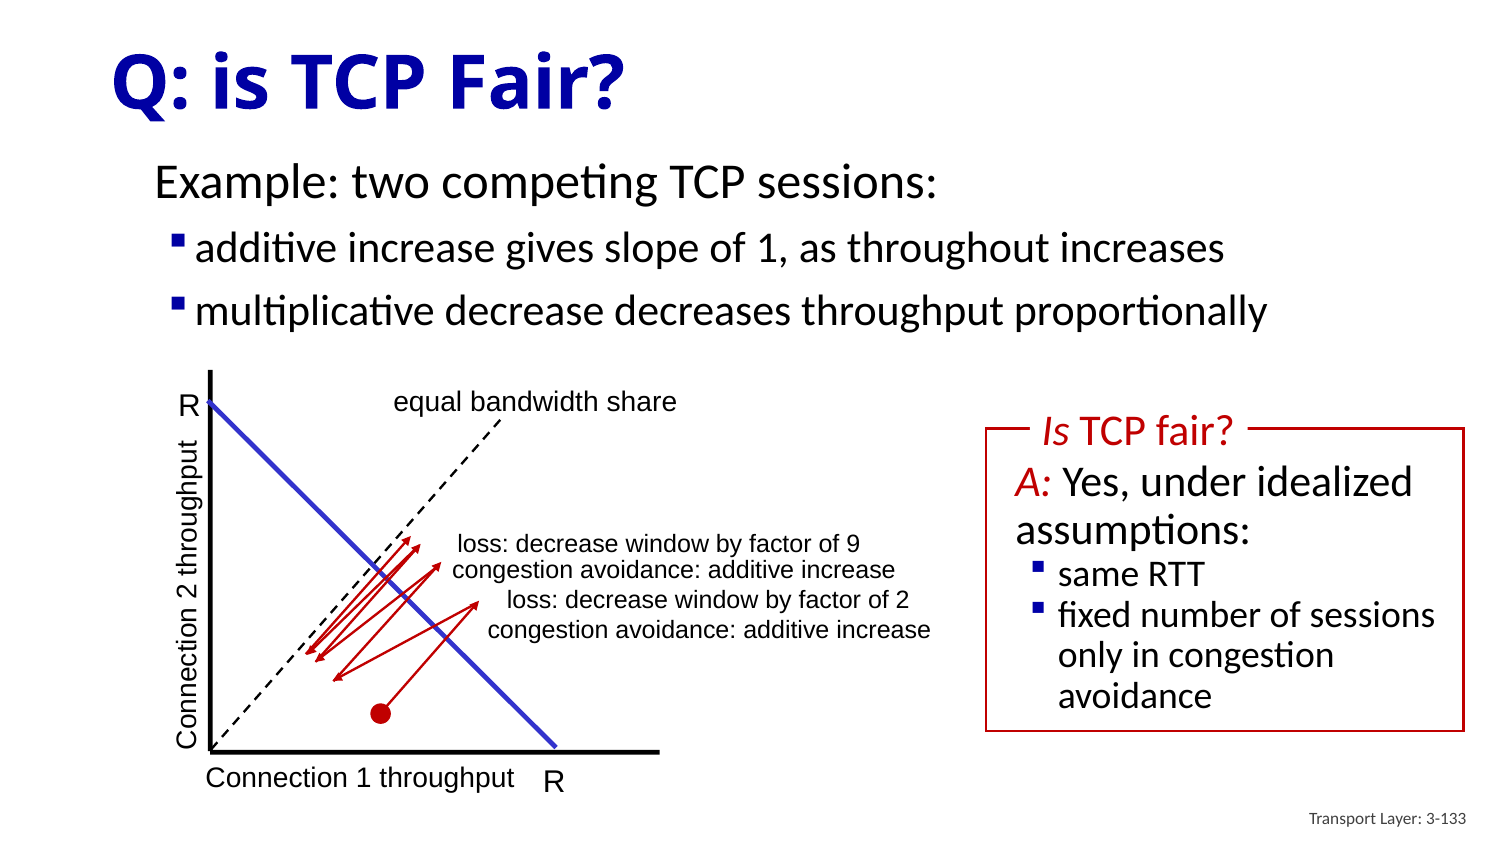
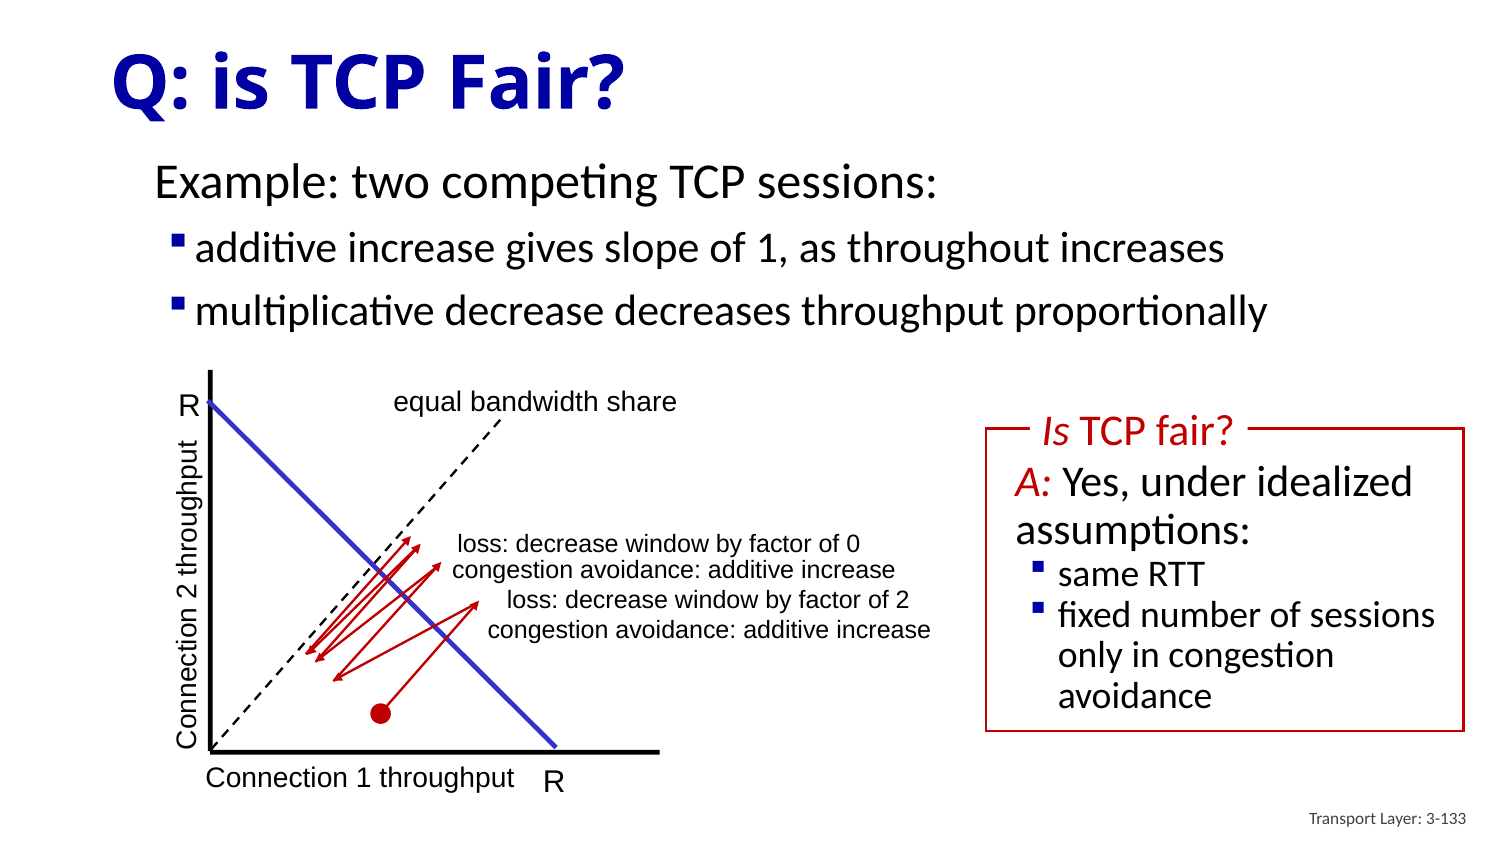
9: 9 -> 0
